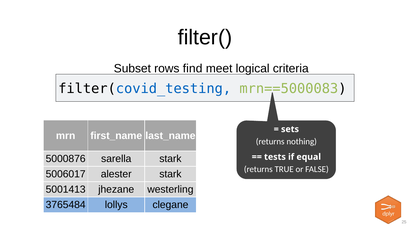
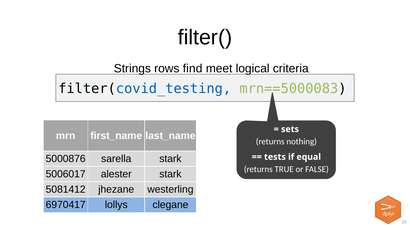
Subset: Subset -> Strings
5001413: 5001413 -> 5081412
3765484: 3765484 -> 6970417
